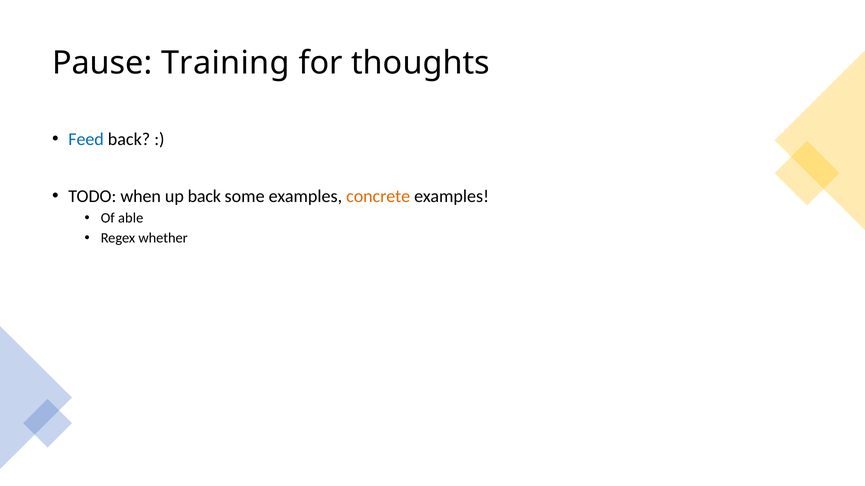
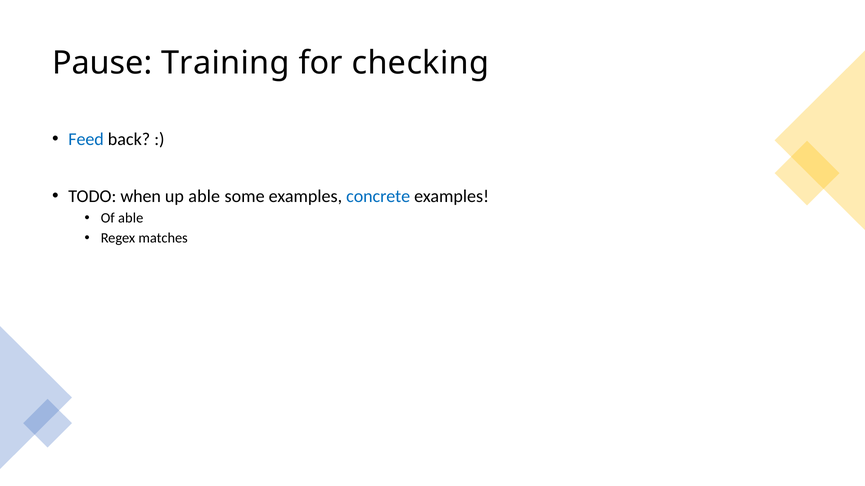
thoughts: thoughts -> checking
up back: back -> able
concrete colour: orange -> blue
whether: whether -> matches
